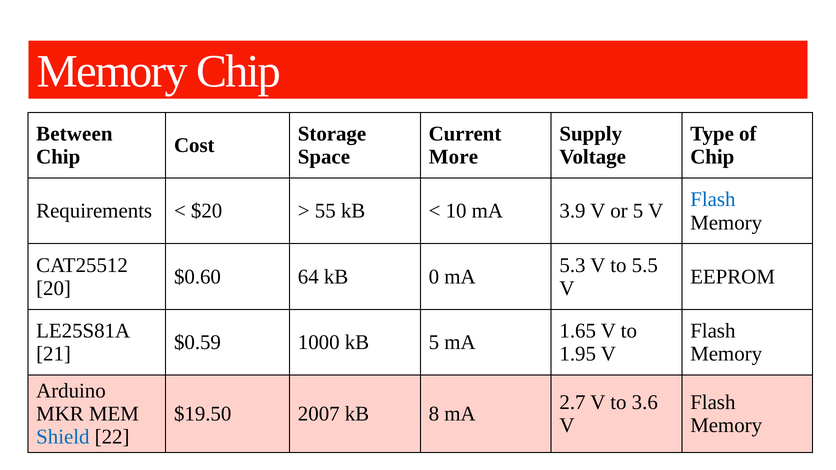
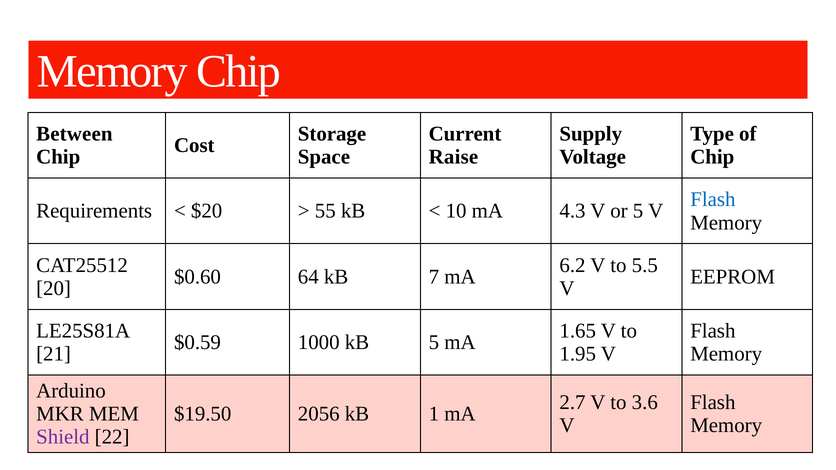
More: More -> Raise
3.9: 3.9 -> 4.3
5.3: 5.3 -> 6.2
0: 0 -> 7
2007: 2007 -> 2056
8: 8 -> 1
Shield colour: blue -> purple
